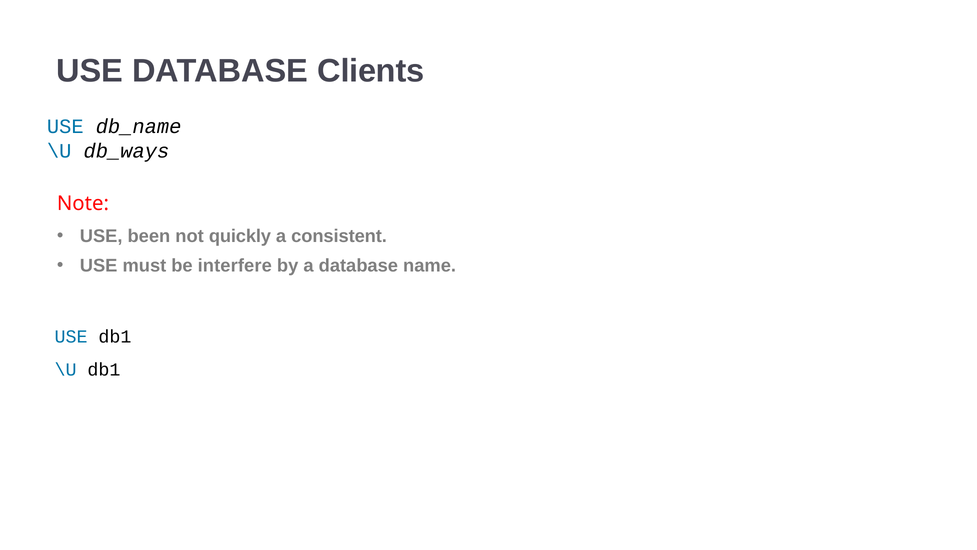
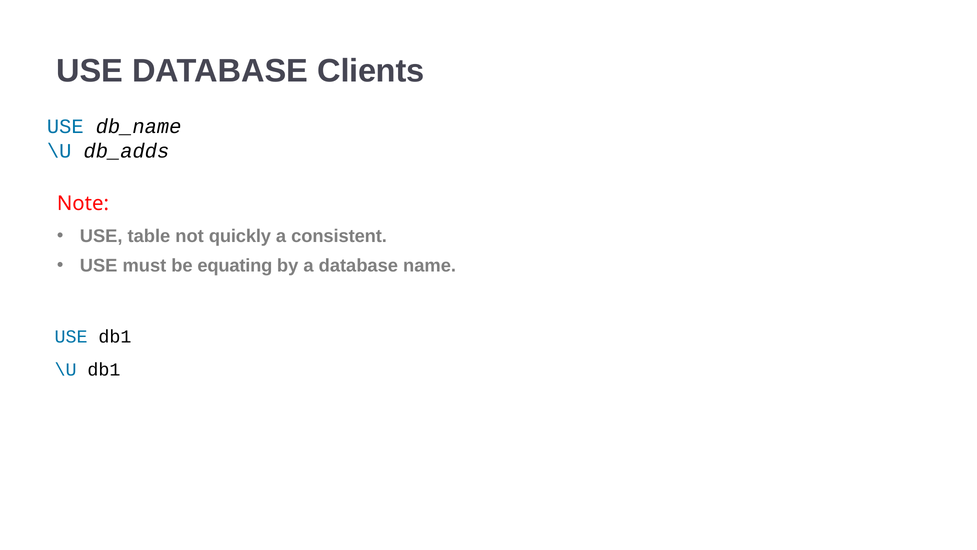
db_ways: db_ways -> db_adds
been: been -> table
interfere: interfere -> equating
